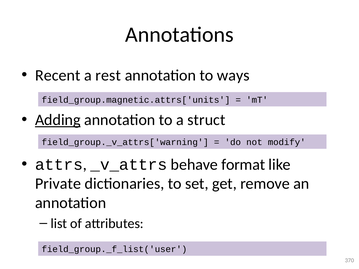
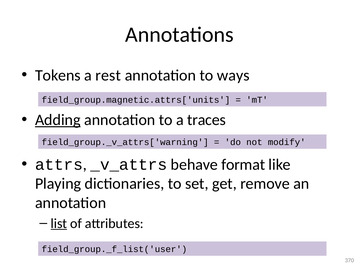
Recent: Recent -> Tokens
struct: struct -> traces
Private: Private -> Playing
list underline: none -> present
